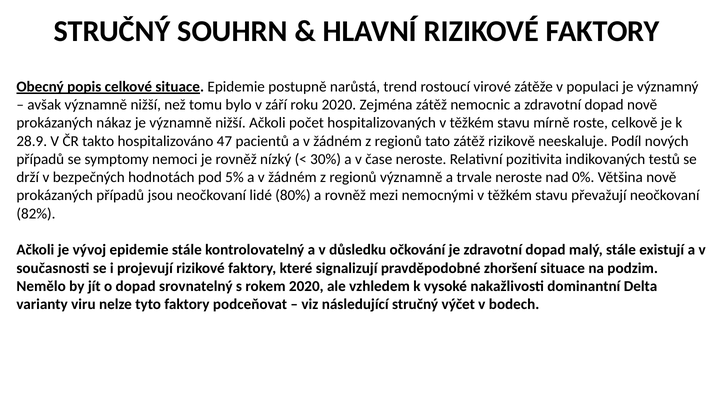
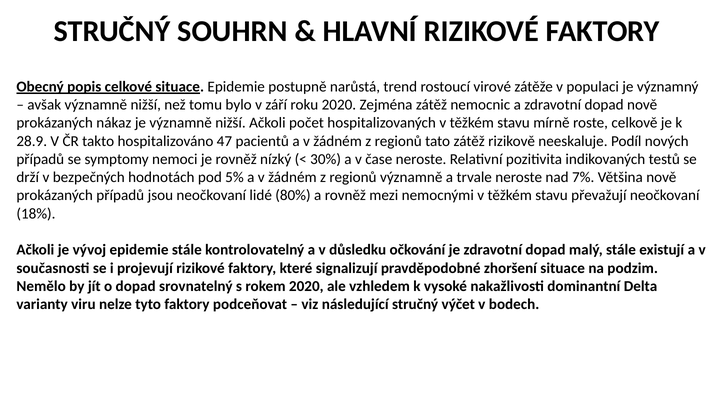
0%: 0% -> 7%
82%: 82% -> 18%
